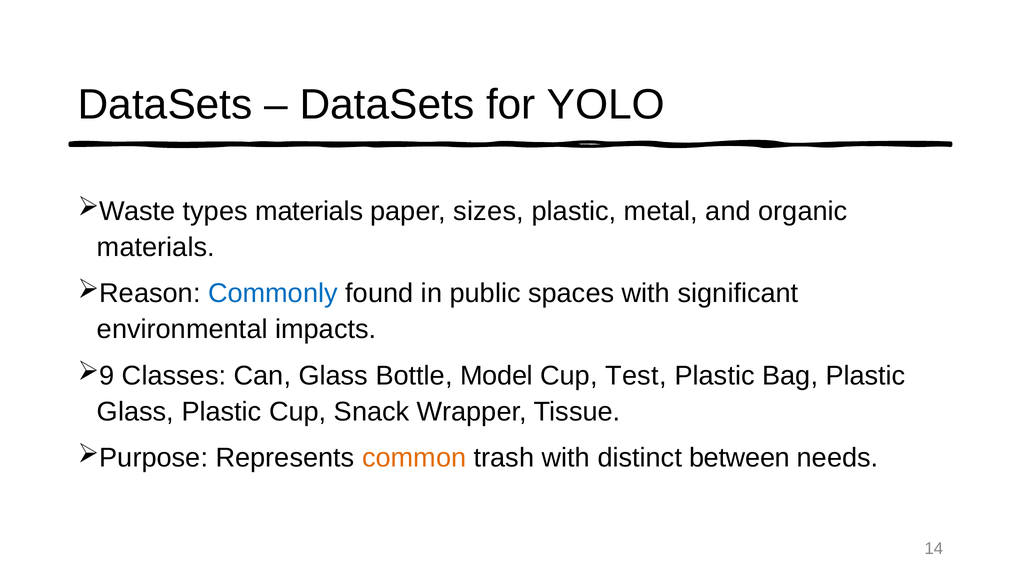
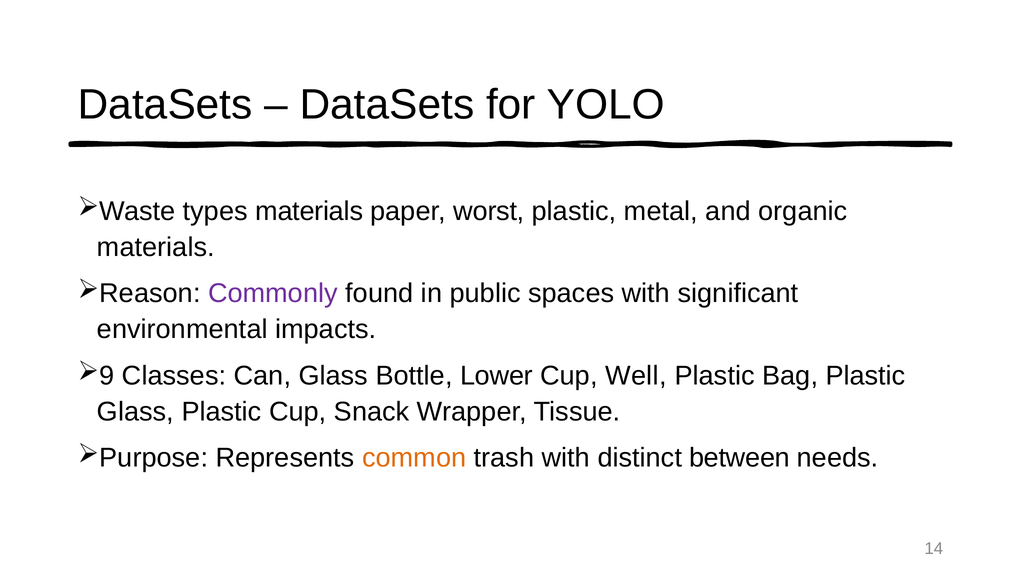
sizes: sizes -> worst
Commonly colour: blue -> purple
Model: Model -> Lower
Test: Test -> Well
